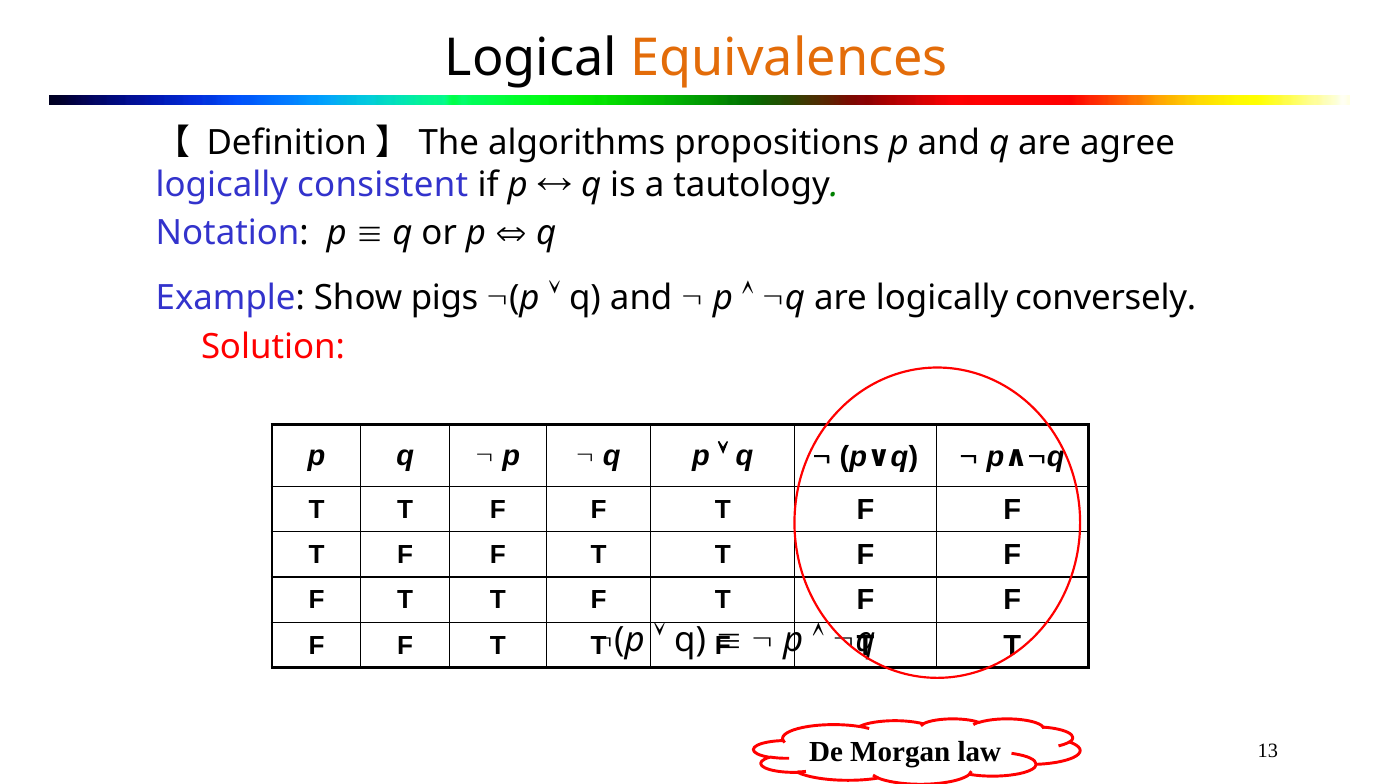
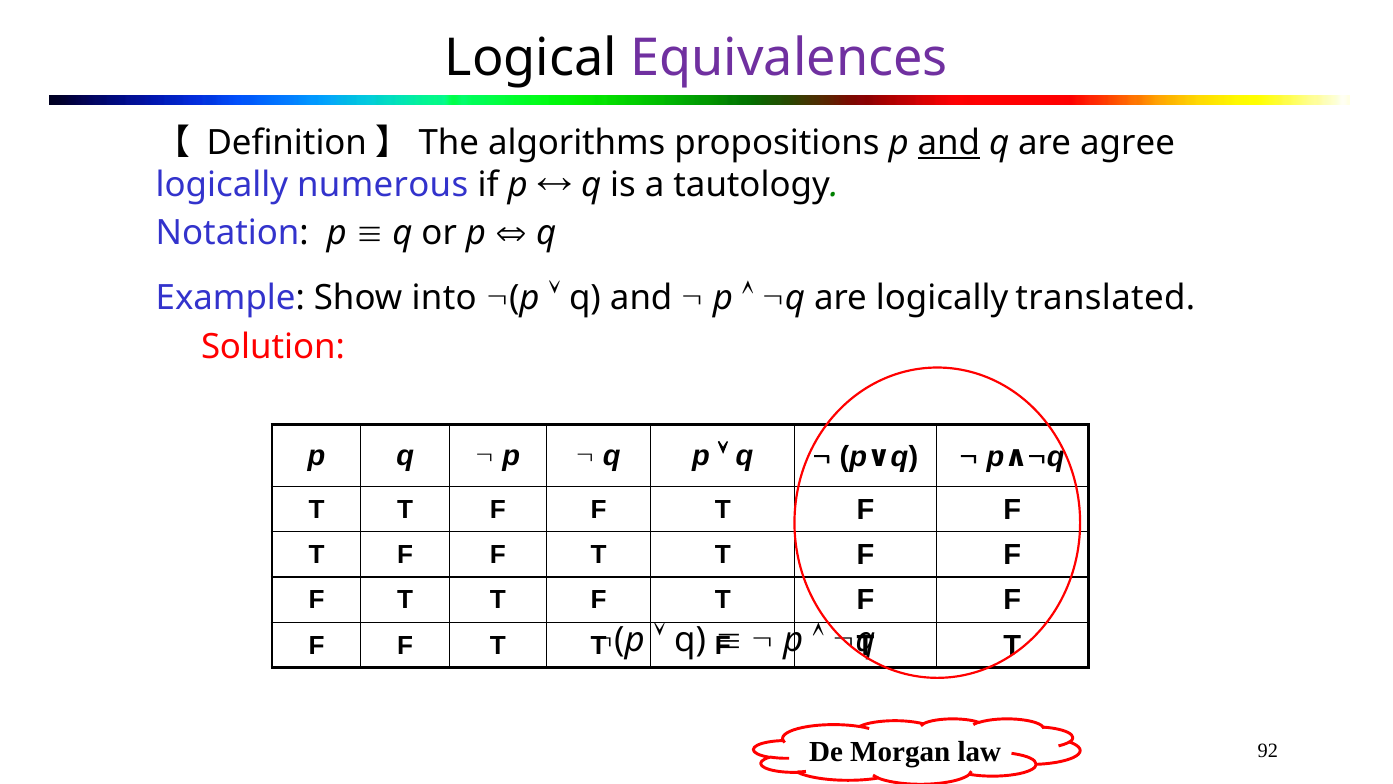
Equivalences colour: orange -> purple
and at (949, 143) underline: none -> present
consistent: consistent -> numerous
pigs: pigs -> into
conversely: conversely -> translated
13: 13 -> 92
